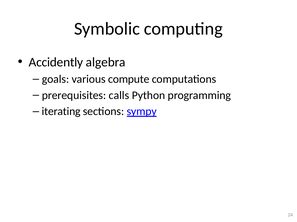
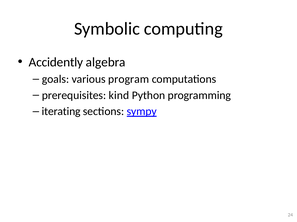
compute: compute -> program
calls: calls -> kind
